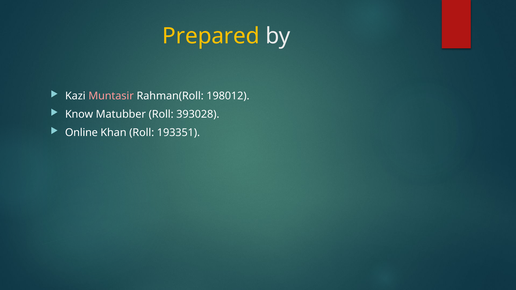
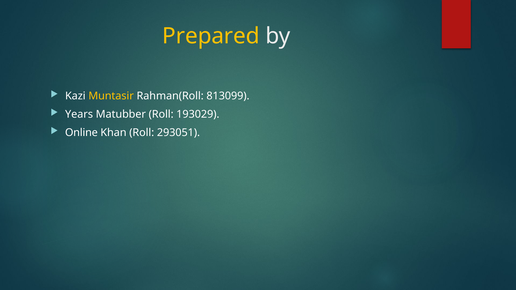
Muntasir colour: pink -> yellow
198012: 198012 -> 813099
Know: Know -> Years
393028: 393028 -> 193029
193351: 193351 -> 293051
